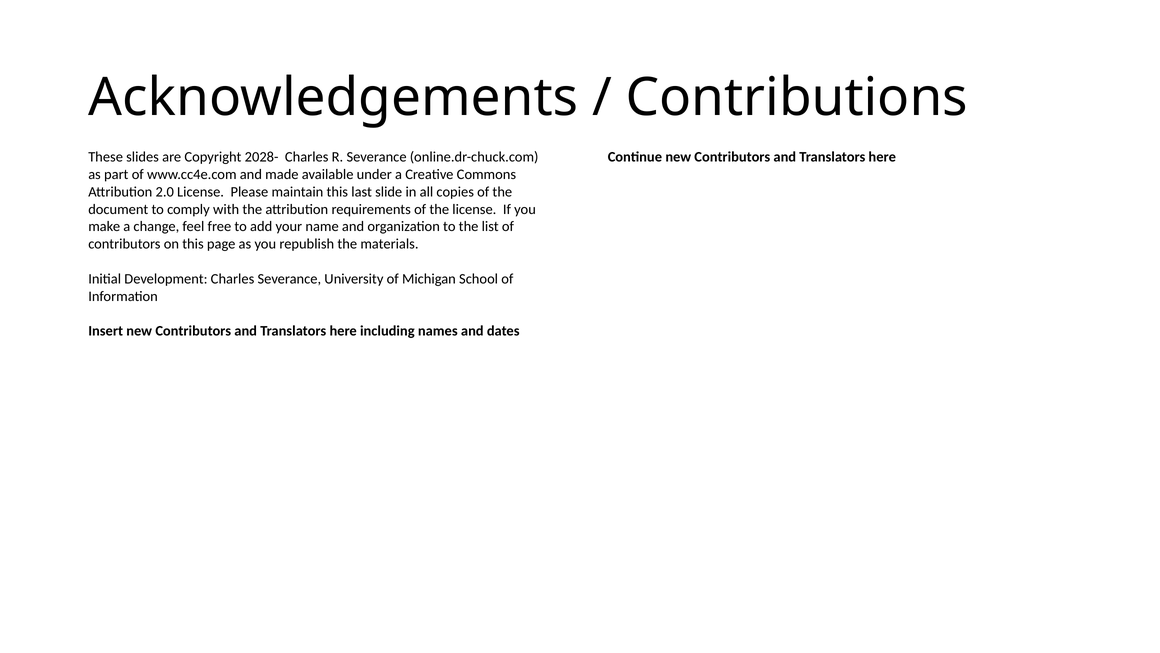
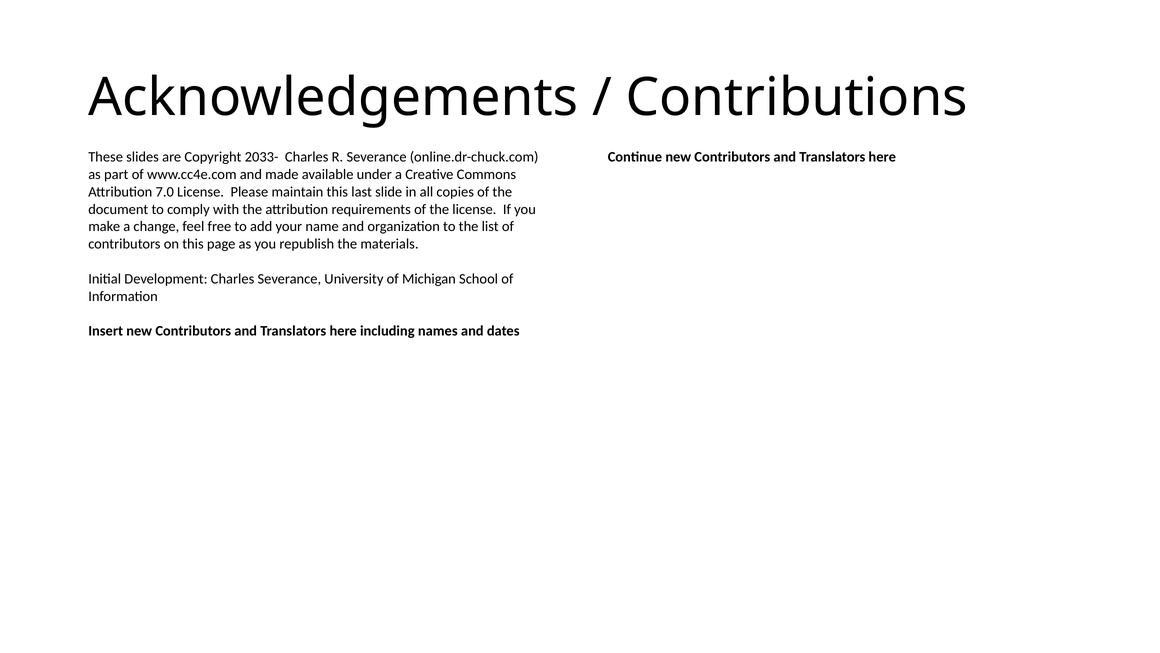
2028-: 2028- -> 2033-
2.0: 2.0 -> 7.0
